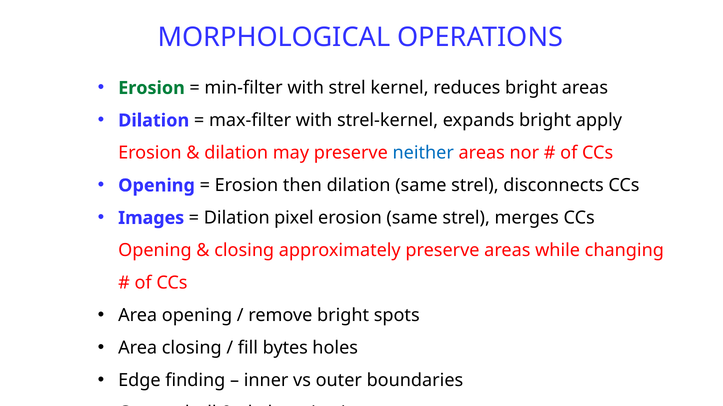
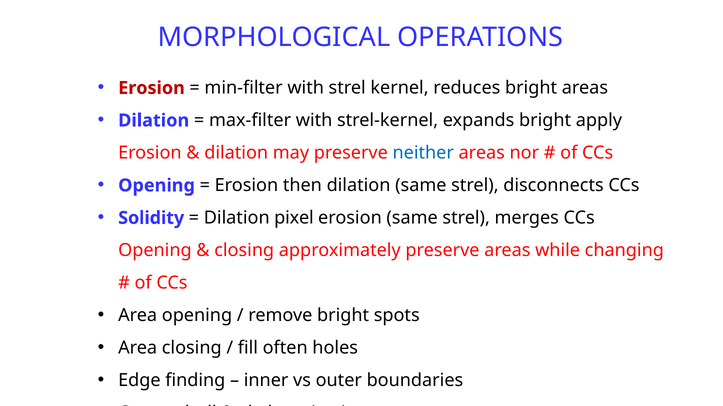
Erosion at (151, 88) colour: green -> red
Images: Images -> Solidity
bytes: bytes -> often
